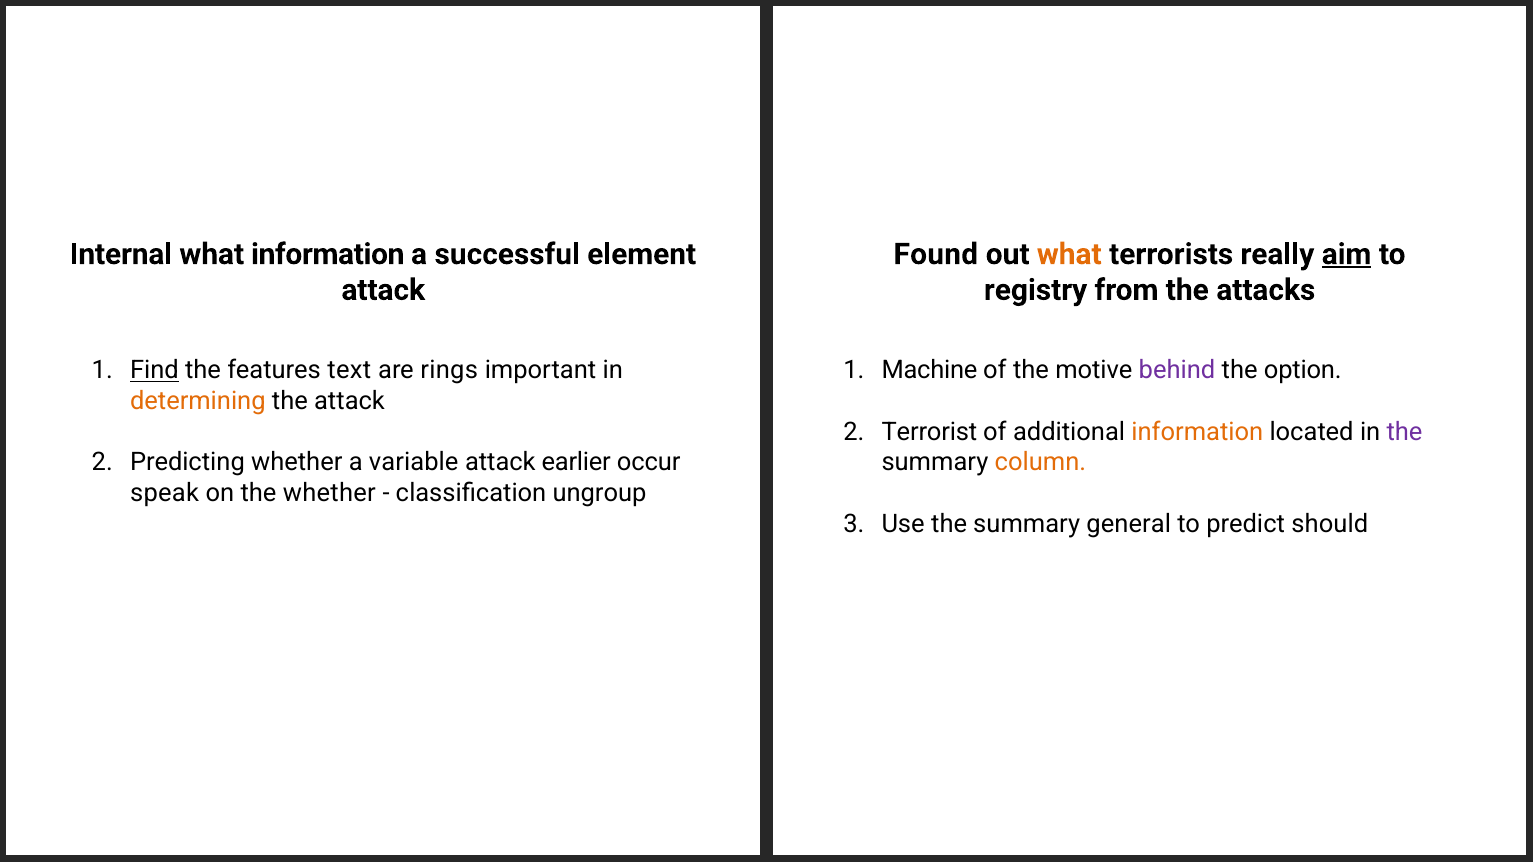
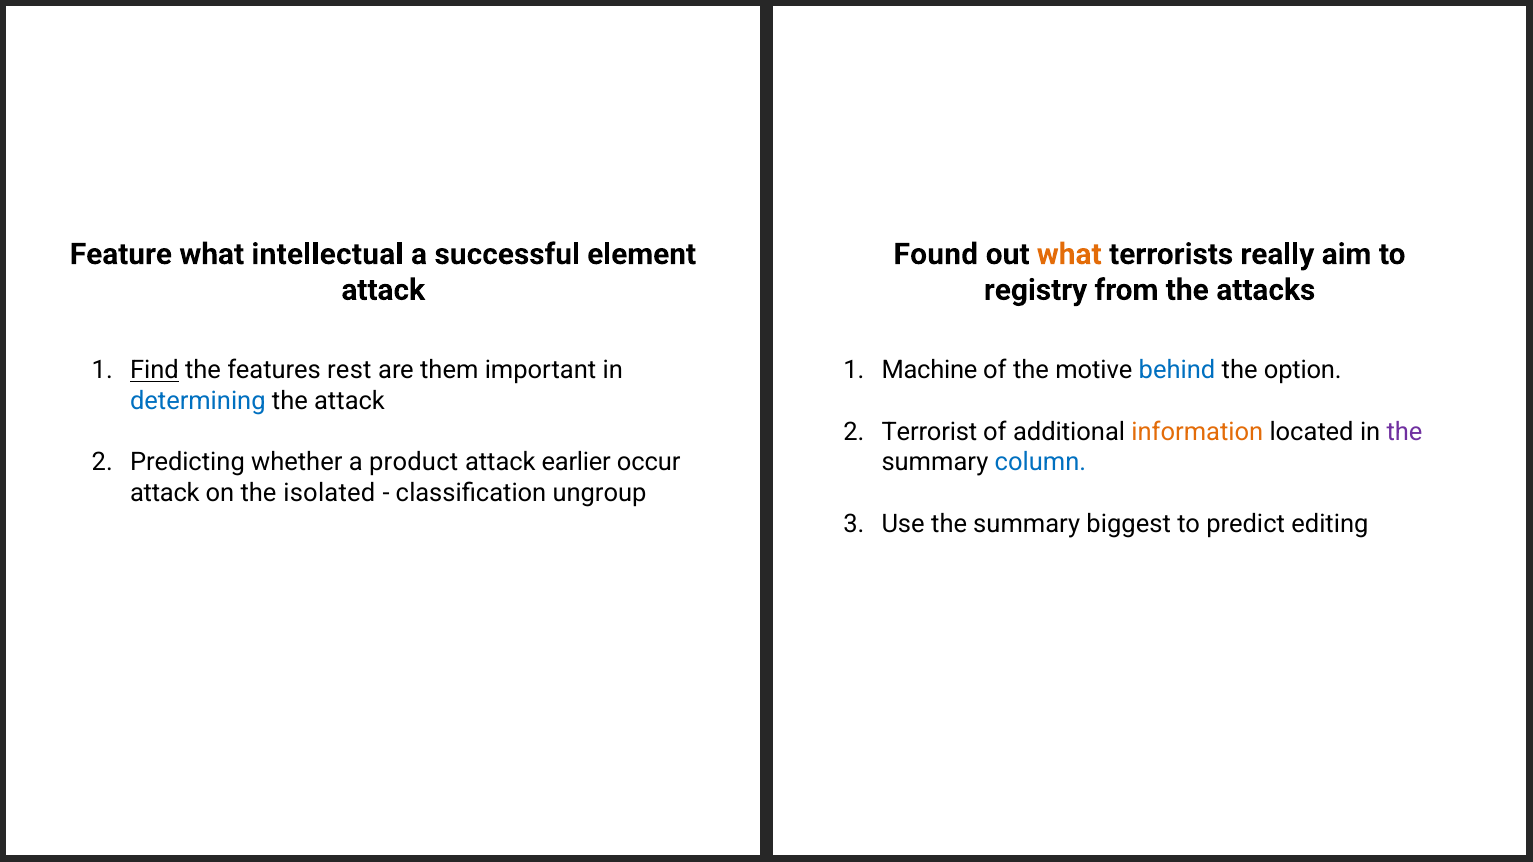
Internal: Internal -> Feature
what information: information -> intellectual
aim underline: present -> none
text: text -> rest
rings: rings -> them
behind colour: purple -> blue
determining colour: orange -> blue
variable: variable -> product
column colour: orange -> blue
speak at (165, 493): speak -> attack
the whether: whether -> isolated
general: general -> biggest
should: should -> editing
